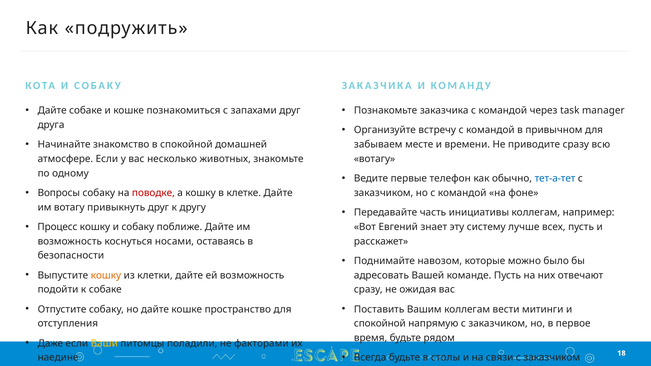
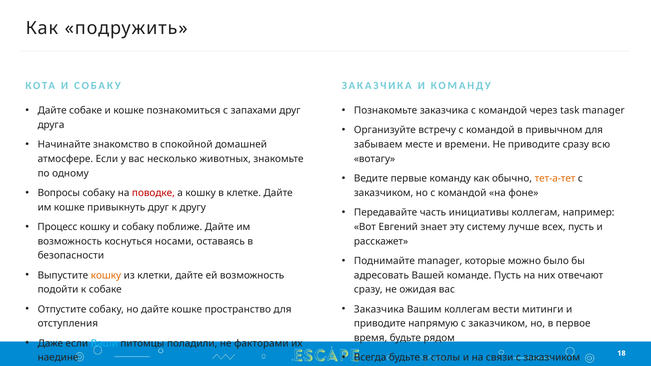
первые телефон: телефон -> команду
тет-а-тет colour: blue -> orange
им вотагу: вотагу -> кошке
Поднимайте навозом: навозом -> manager
Поставить at (379, 309): Поставить -> Заказчика
спокойной at (380, 324): спокойной -> приводите
Ваши colour: yellow -> light blue
